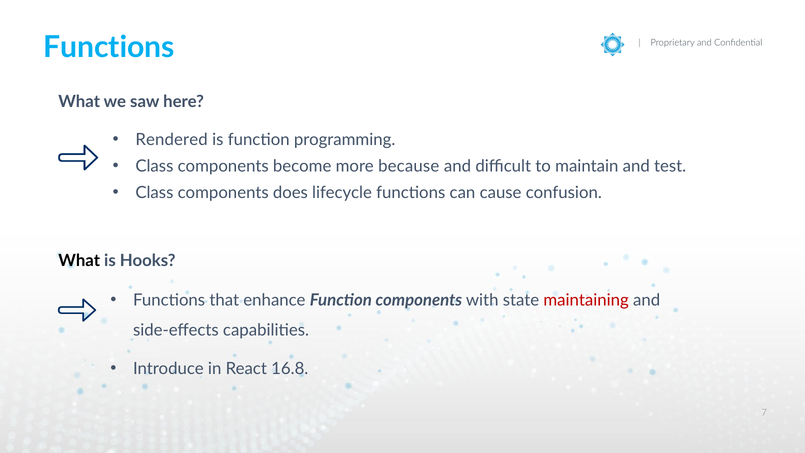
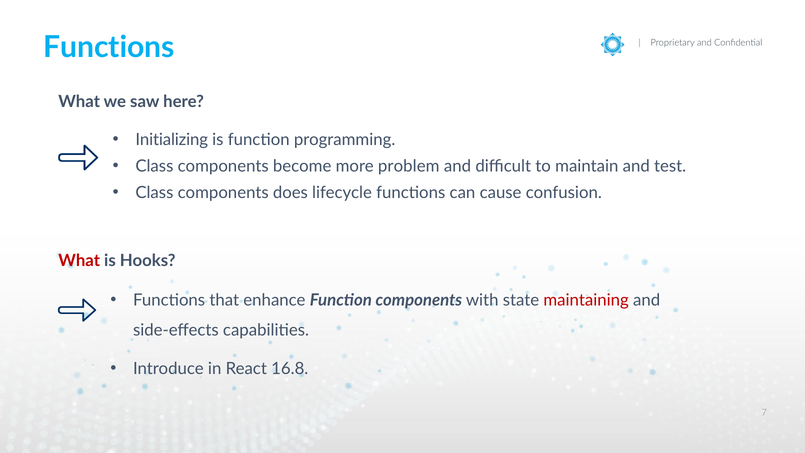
Rendered: Rendered -> Initializing
because: because -> problem
What at (79, 261) colour: black -> red
